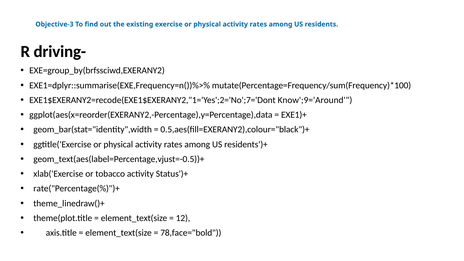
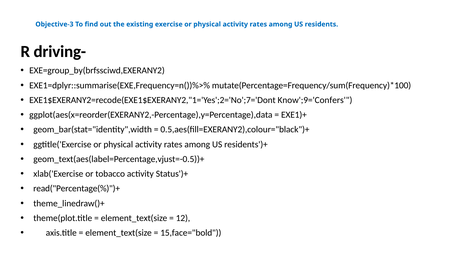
Know';9='Around: Know';9='Around -> Know';9='Confers
rate("Percentage(%)")+: rate("Percentage(%)")+ -> read("Percentage(%)")+
78,face="bold: 78,face="bold -> 15,face="bold
